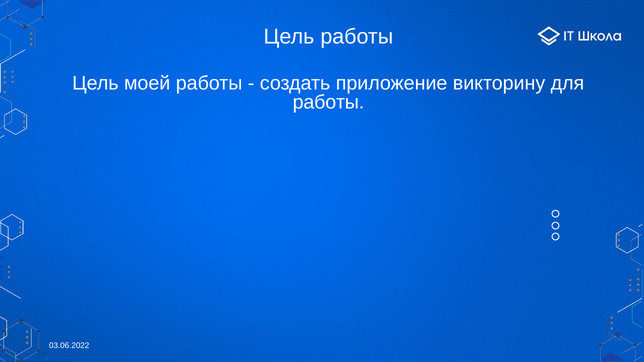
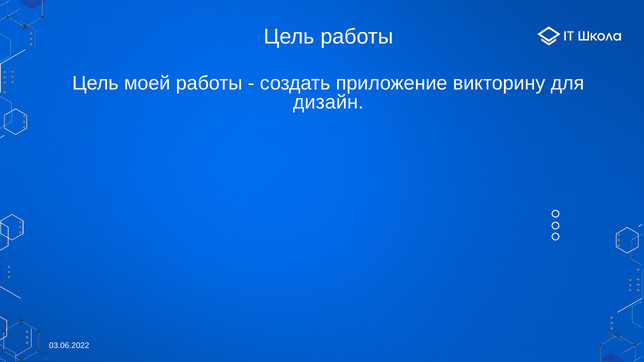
работы at (328, 102): работы -> дизайн
